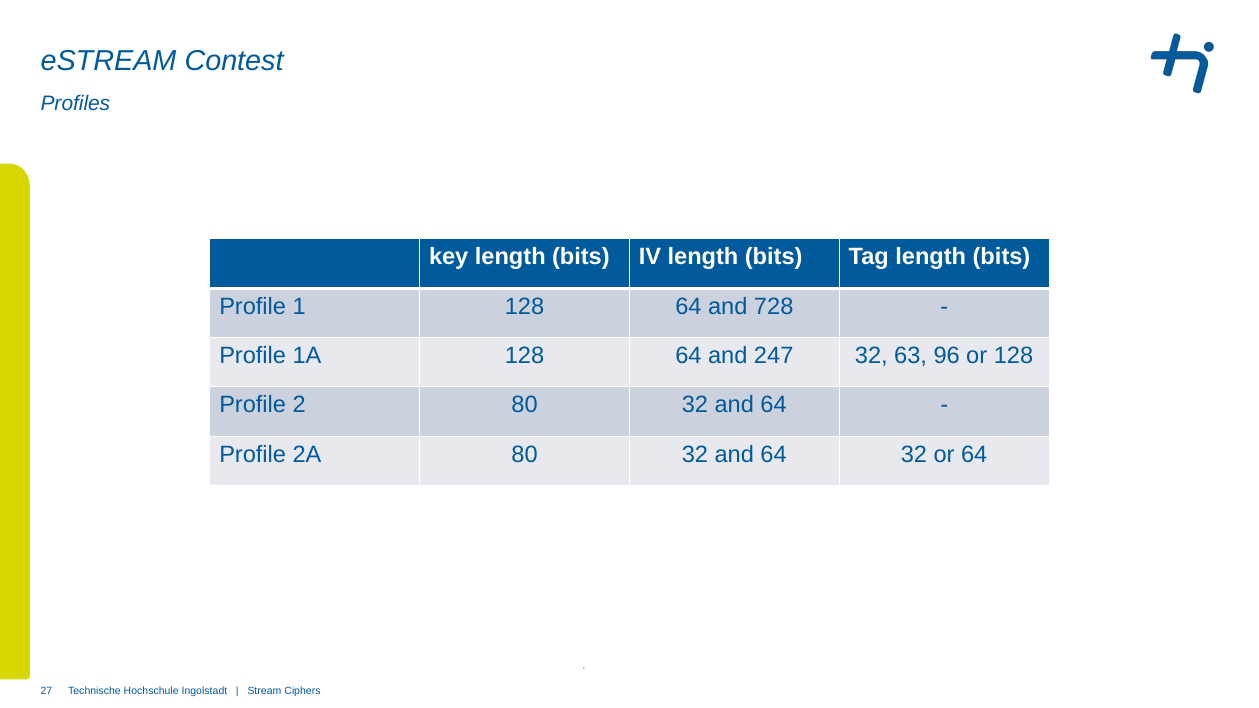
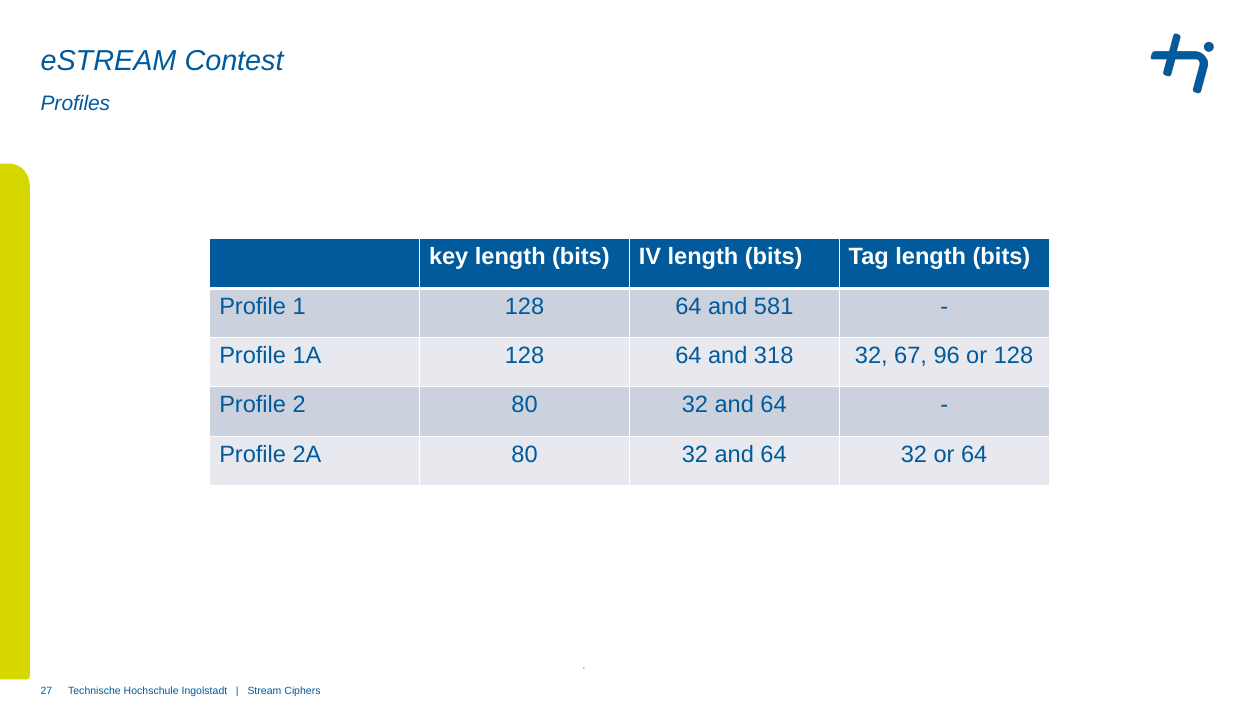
728: 728 -> 581
247: 247 -> 318
63: 63 -> 67
